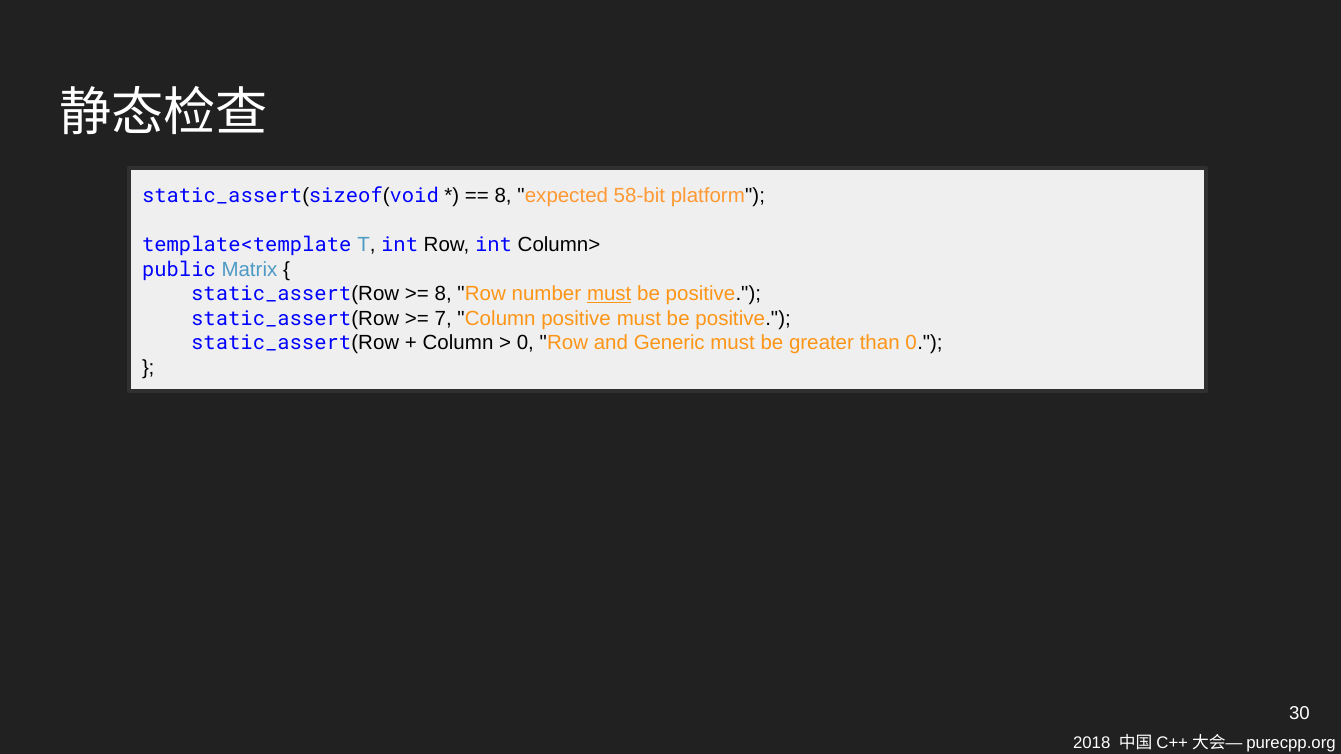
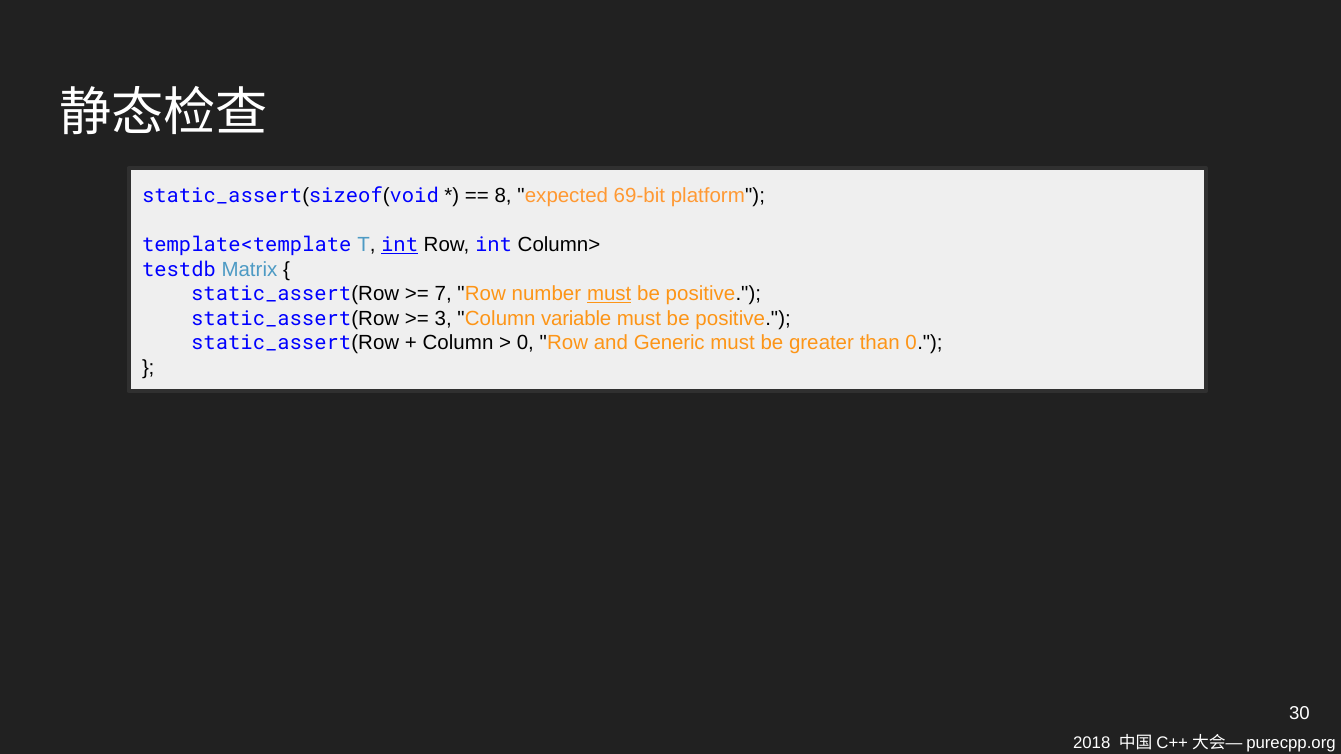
58-bit: 58-bit -> 69-bit
int at (400, 245) underline: none -> present
public: public -> testdb
8 at (443, 294): 8 -> 7
7: 7 -> 3
Column positive: positive -> variable
